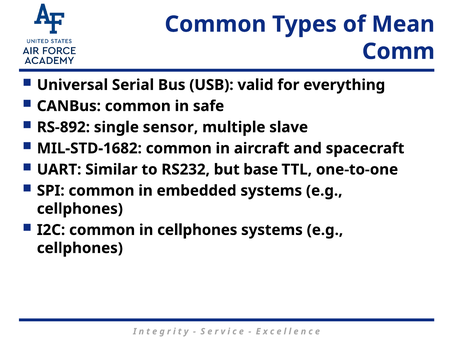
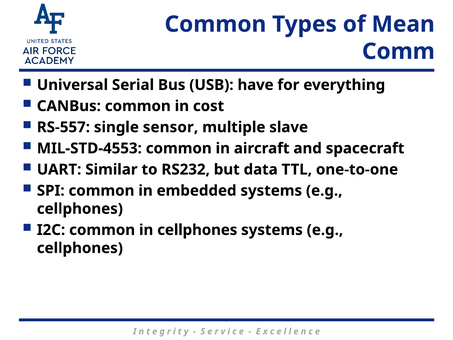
valid: valid -> have
safe: safe -> cost
RS-892: RS-892 -> RS-557
MIL-STD-1682: MIL-STD-1682 -> MIL-STD-4553
base: base -> data
